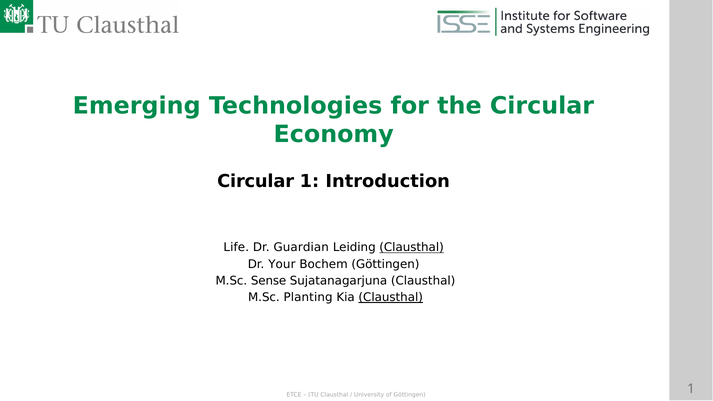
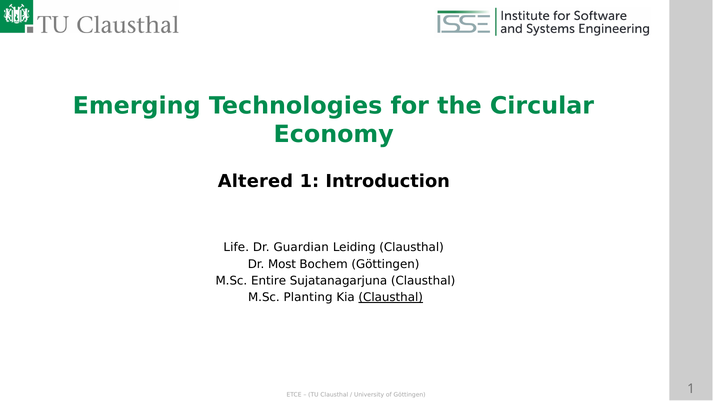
Circular at (256, 181): Circular -> Altered
Clausthal at (412, 248) underline: present -> none
Your: Your -> Most
Sense: Sense -> Entire
